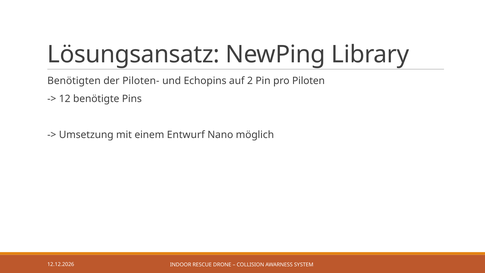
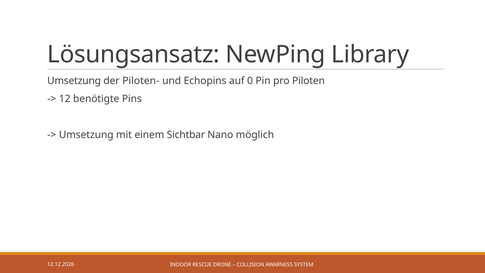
Benötigten at (74, 81): Benötigten -> Umsetzung
2: 2 -> 0
Entwurf: Entwurf -> Sichtbar
